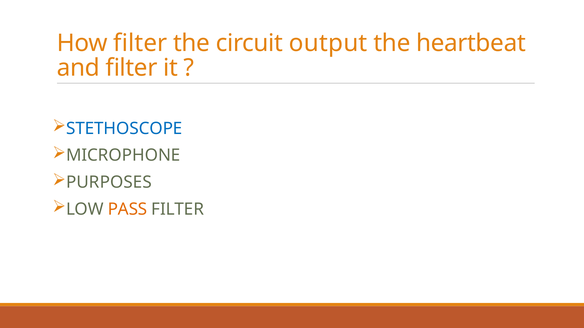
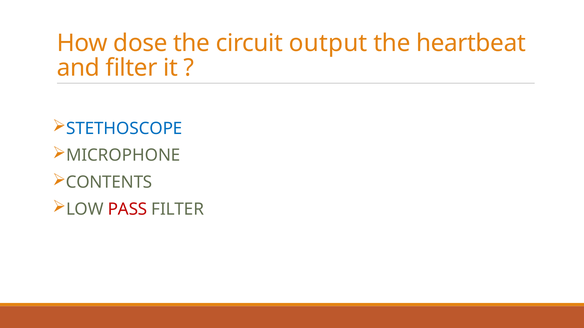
How filter: filter -> dose
PURPOSES: PURPOSES -> CONTENTS
PASS colour: orange -> red
